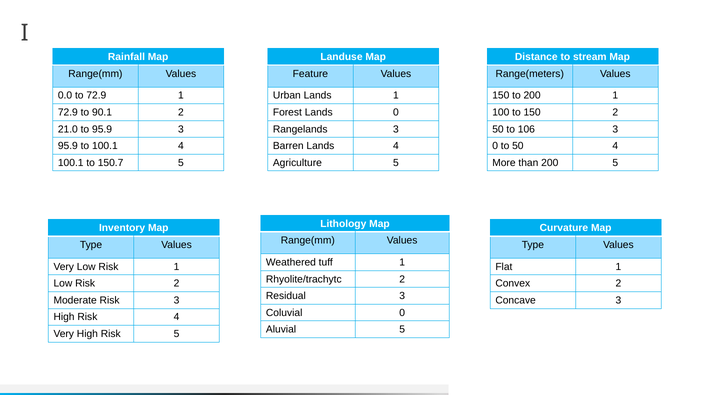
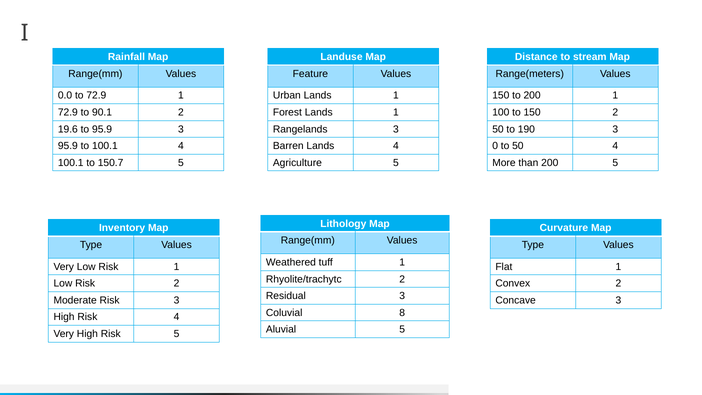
Forest Lands 0: 0 -> 1
21.0: 21.0 -> 19.6
106: 106 -> 190
Coluvial 0: 0 -> 8
